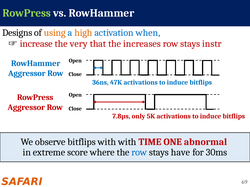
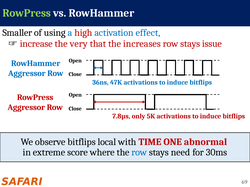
Designs: Designs -> Smaller
using colour: orange -> black
high colour: orange -> red
when: when -> effect
instr: instr -> issue
bitflips with: with -> local
have: have -> need
